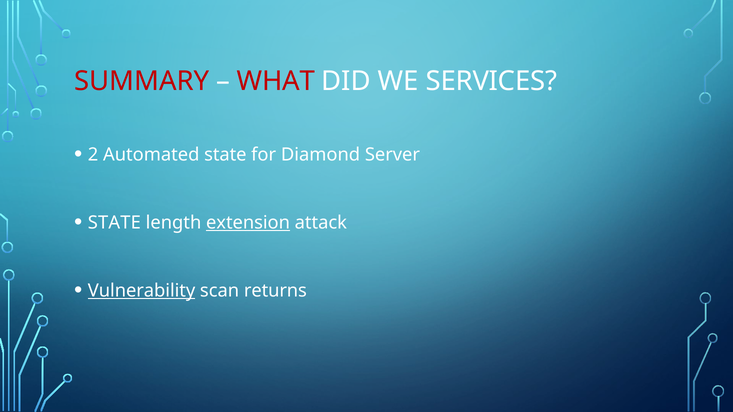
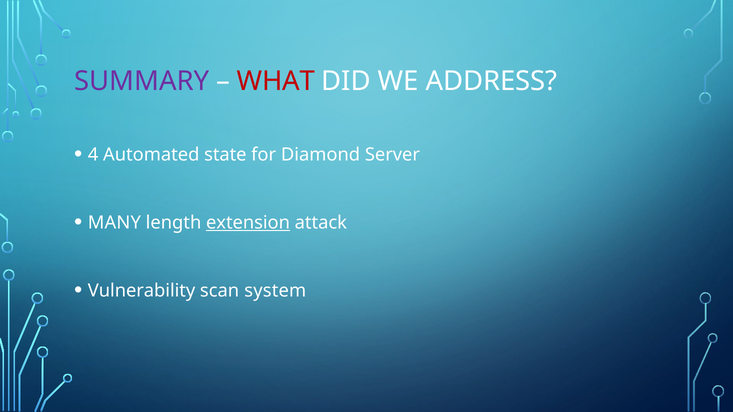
SUMMARY colour: red -> purple
SERVICES: SERVICES -> ADDRESS
2: 2 -> 4
STATE at (114, 223): STATE -> MANY
Vulnerability underline: present -> none
returns: returns -> system
